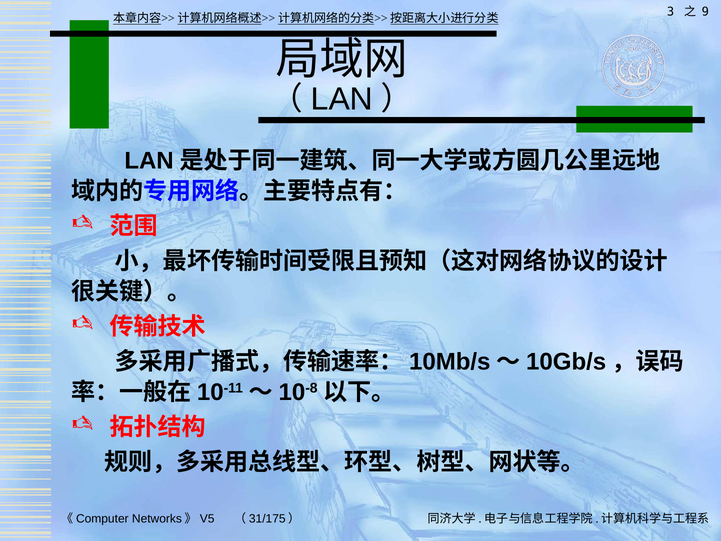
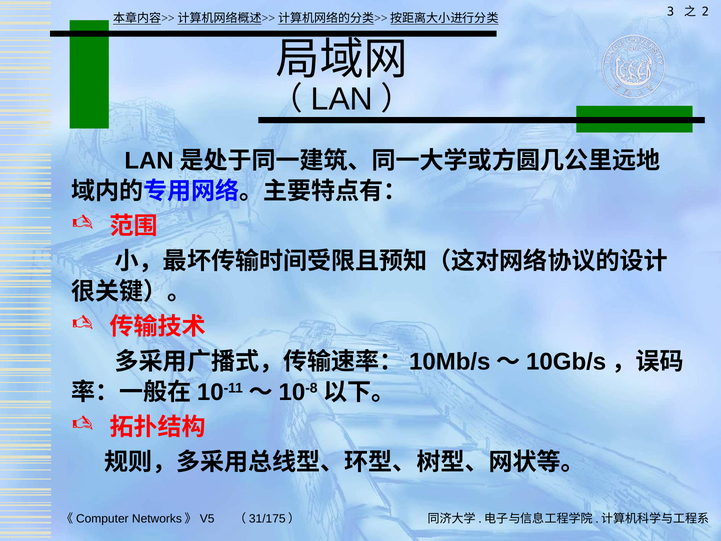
9: 9 -> 2
